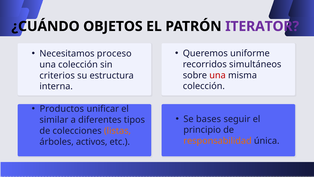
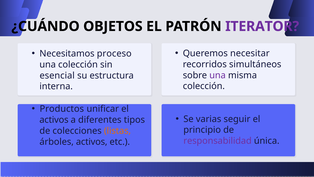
uniforme: uniforme -> necesitar
una at (218, 75) colour: red -> purple
criterios: criterios -> esencial
bases: bases -> varias
similar at (54, 120): similar -> activos
responsabilidad colour: orange -> purple
